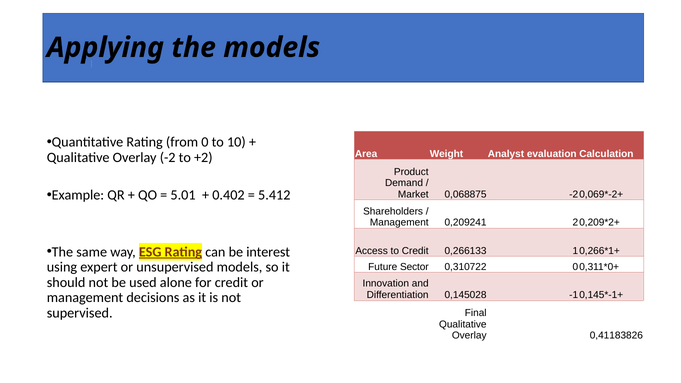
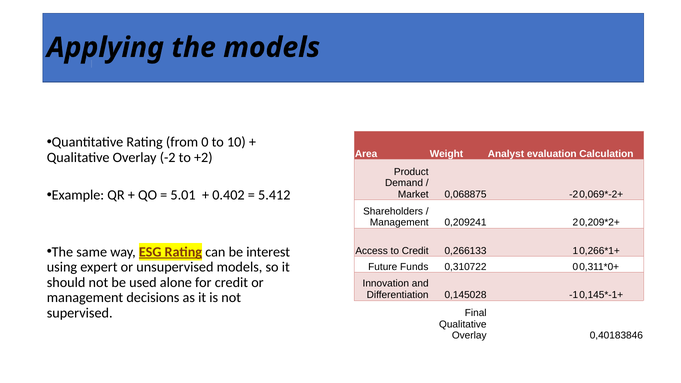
Sector: Sector -> Funds
0,41183826: 0,41183826 -> 0,40183846
